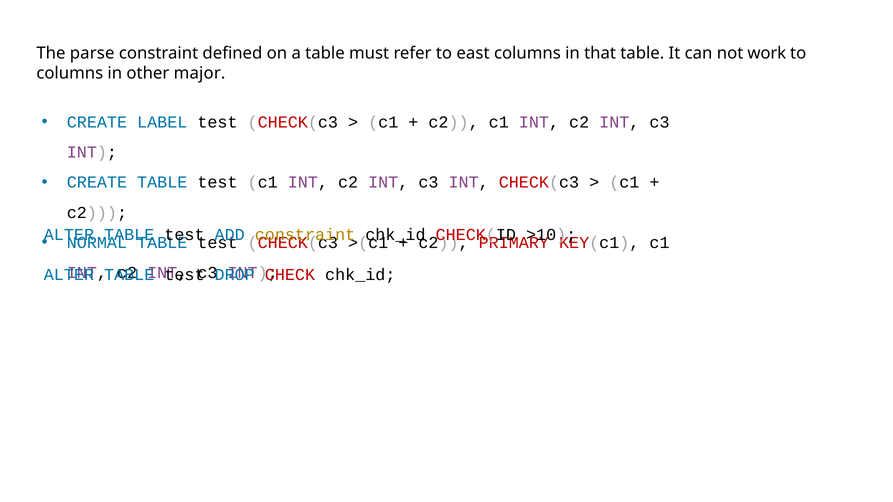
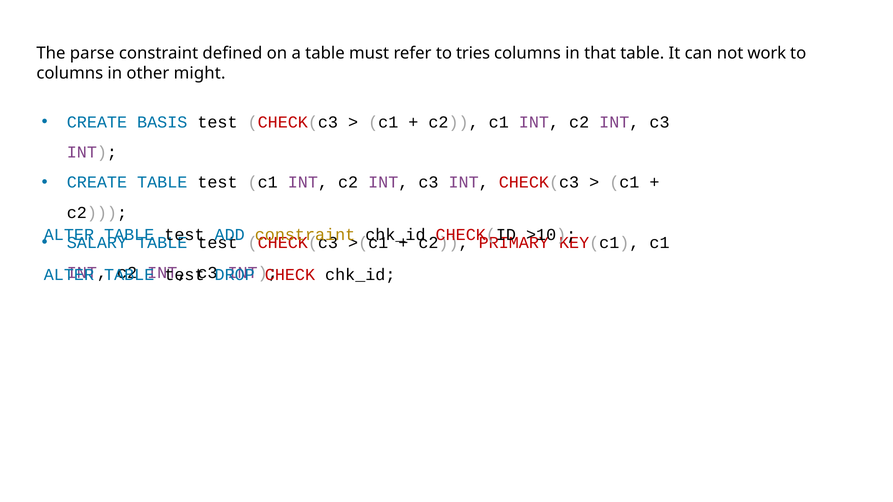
east: east -> tries
major: major -> might
LABEL: LABEL -> BASIS
NORMAL: NORMAL -> SALARY
